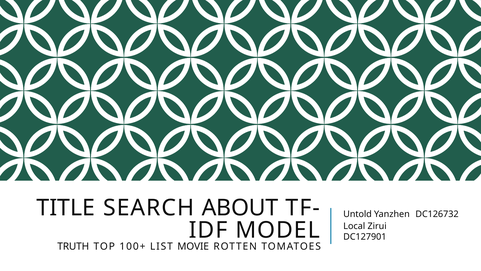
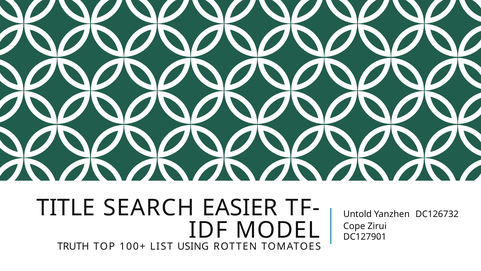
ABOUT: ABOUT -> EASIER
Local: Local -> Cope
MOVIE: MOVIE -> USING
